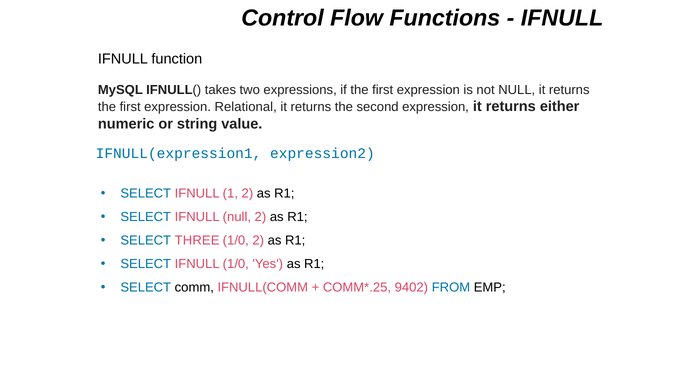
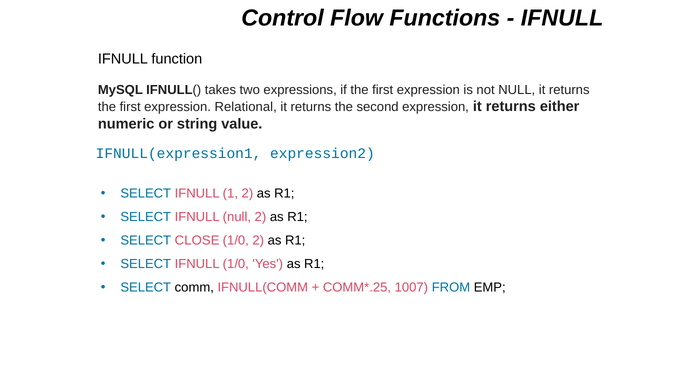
THREE: THREE -> CLOSE
9402: 9402 -> 1007
